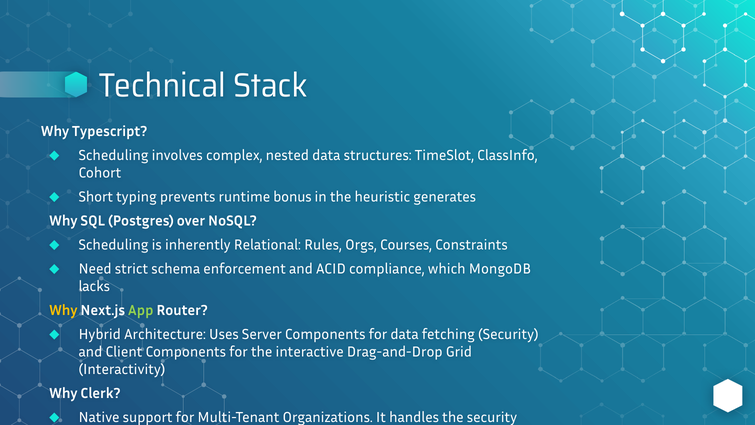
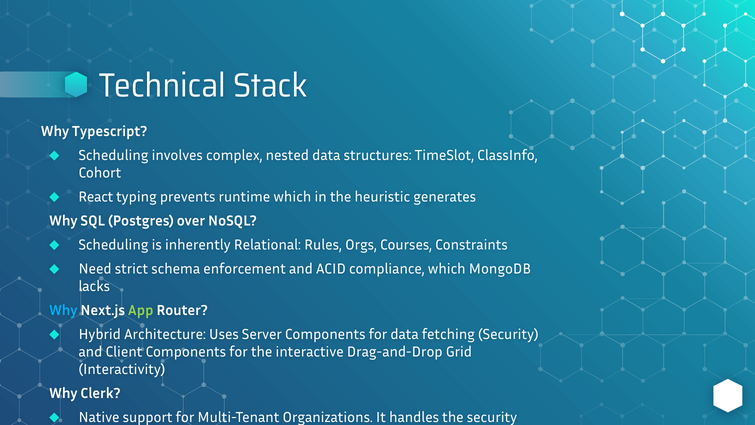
Short: Short -> React
runtime bonus: bonus -> which
Why at (63, 310) colour: yellow -> light blue
